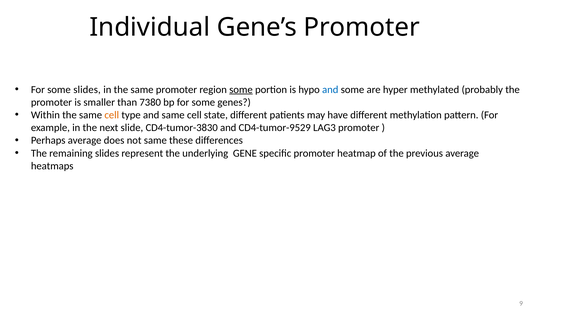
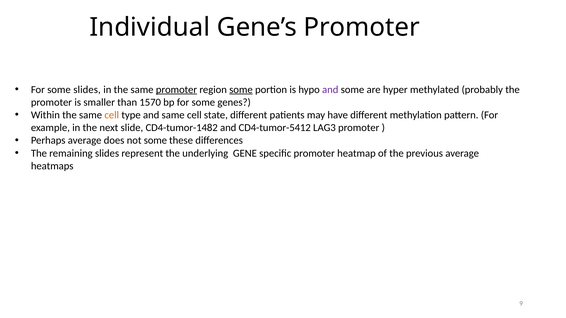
promoter at (176, 90) underline: none -> present
and at (330, 90) colour: blue -> purple
7380: 7380 -> 1570
CD4-tumor-3830: CD4-tumor-3830 -> CD4-tumor-1482
CD4-tumor-9529: CD4-tumor-9529 -> CD4-tumor-5412
not same: same -> some
